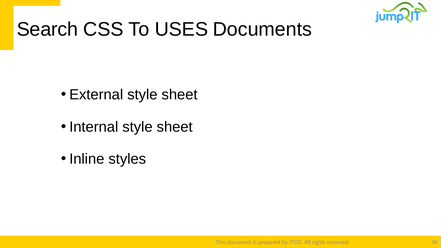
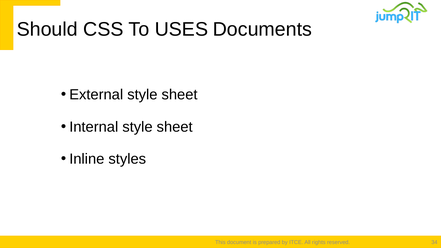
Search: Search -> Should
